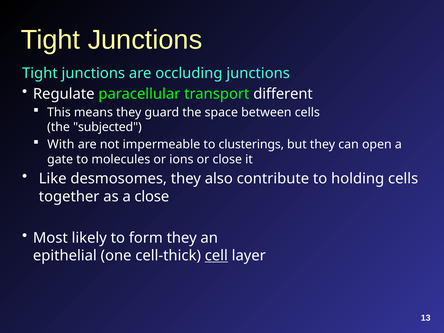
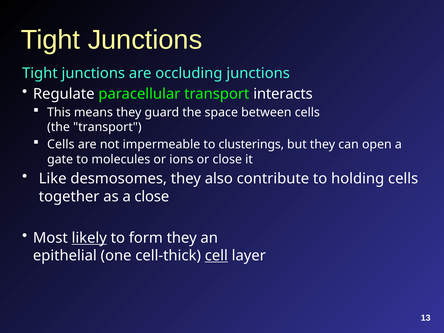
different: different -> interacts
the subjected: subjected -> transport
With at (61, 145): With -> Cells
likely underline: none -> present
